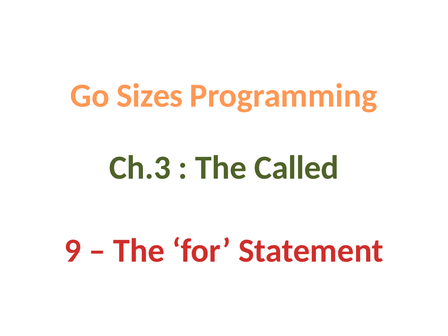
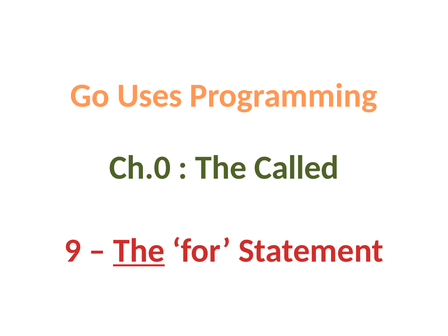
Sizes: Sizes -> Uses
Ch.3: Ch.3 -> Ch.0
The at (139, 251) underline: none -> present
